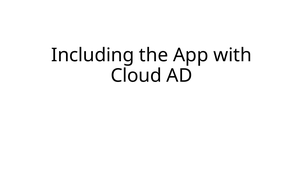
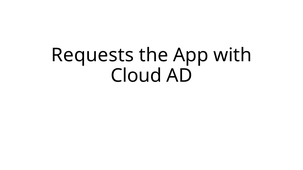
Including: Including -> Requests
